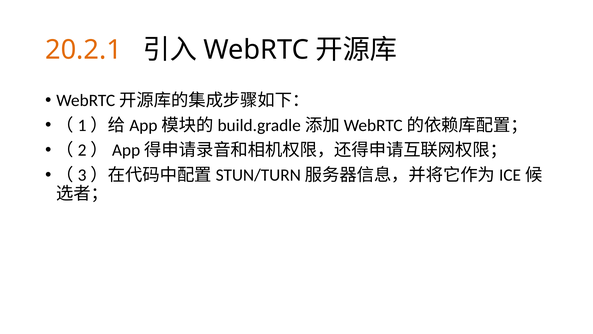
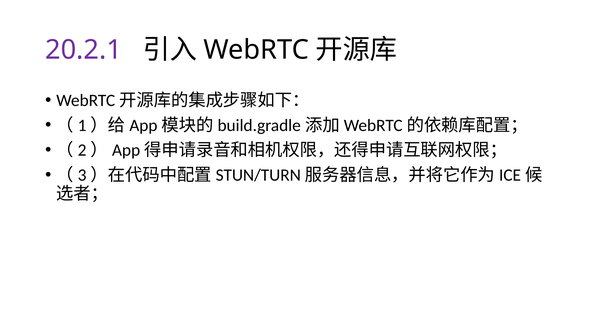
20.2.1 colour: orange -> purple
